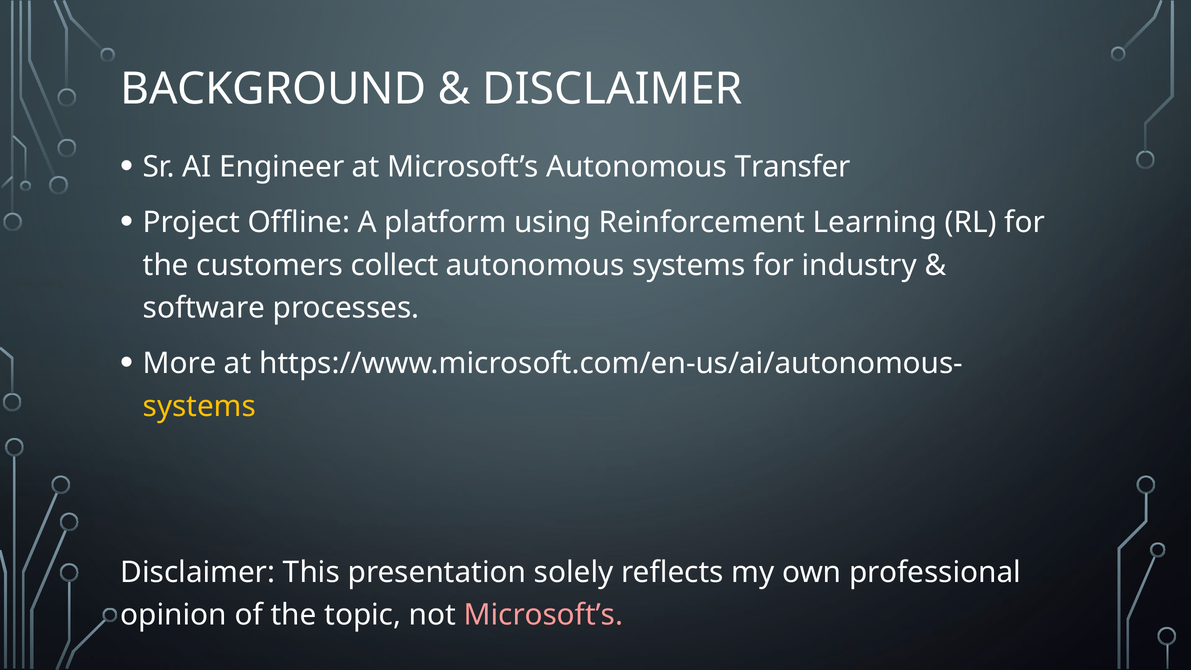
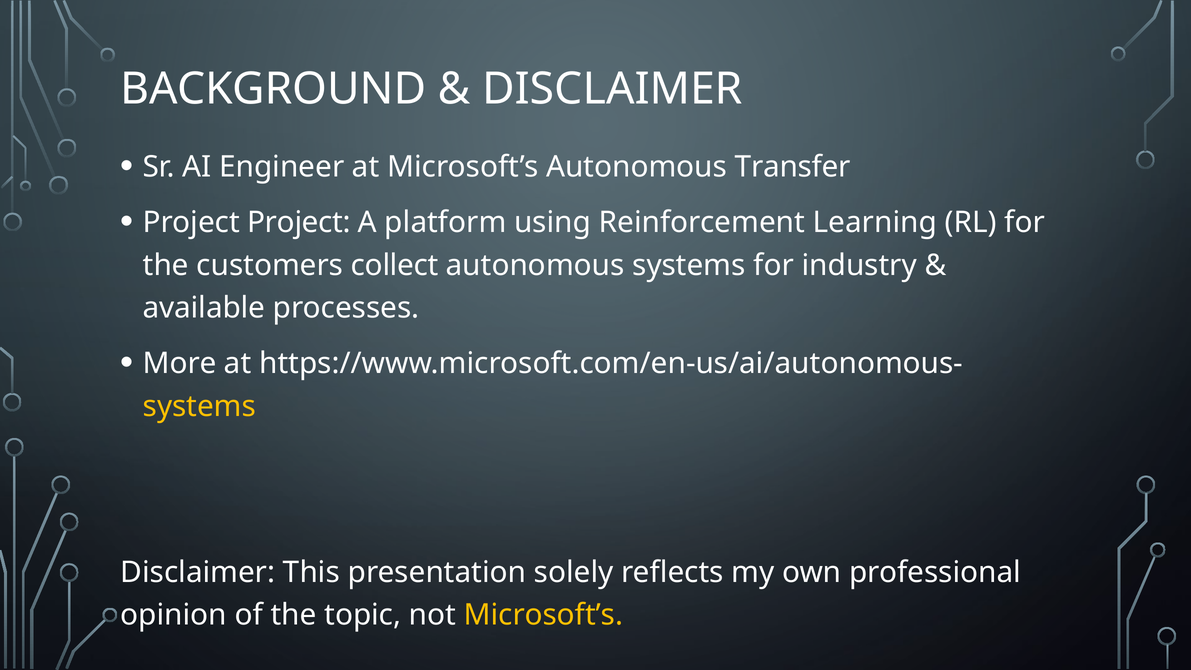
Project Offline: Offline -> Project
software: software -> available
Microsoft’s at (543, 615) colour: pink -> yellow
